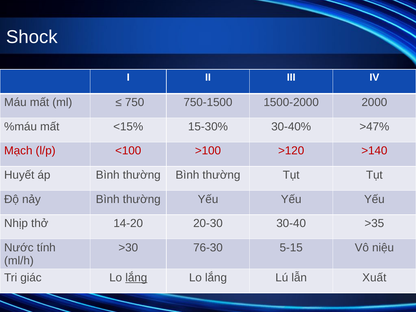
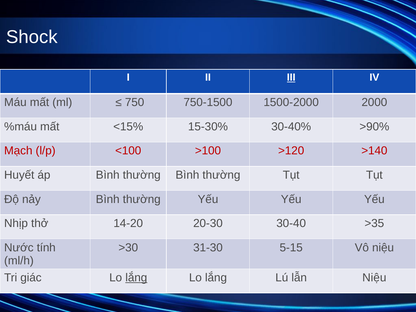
III underline: none -> present
>47%: >47% -> >90%
76-30: 76-30 -> 31-30
lẫn Xuất: Xuất -> Niệu
